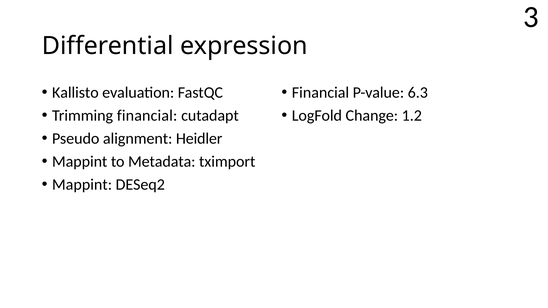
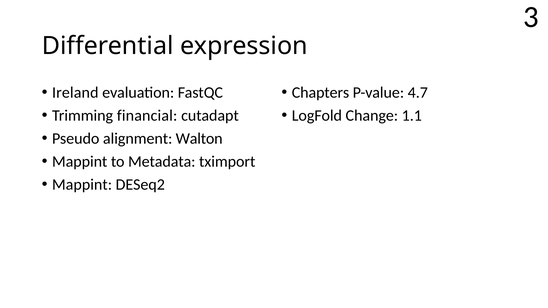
Kallisto: Kallisto -> Ireland
Financial at (320, 93): Financial -> Chapters
6.3: 6.3 -> 4.7
1.2: 1.2 -> 1.1
Heidler: Heidler -> Walton
